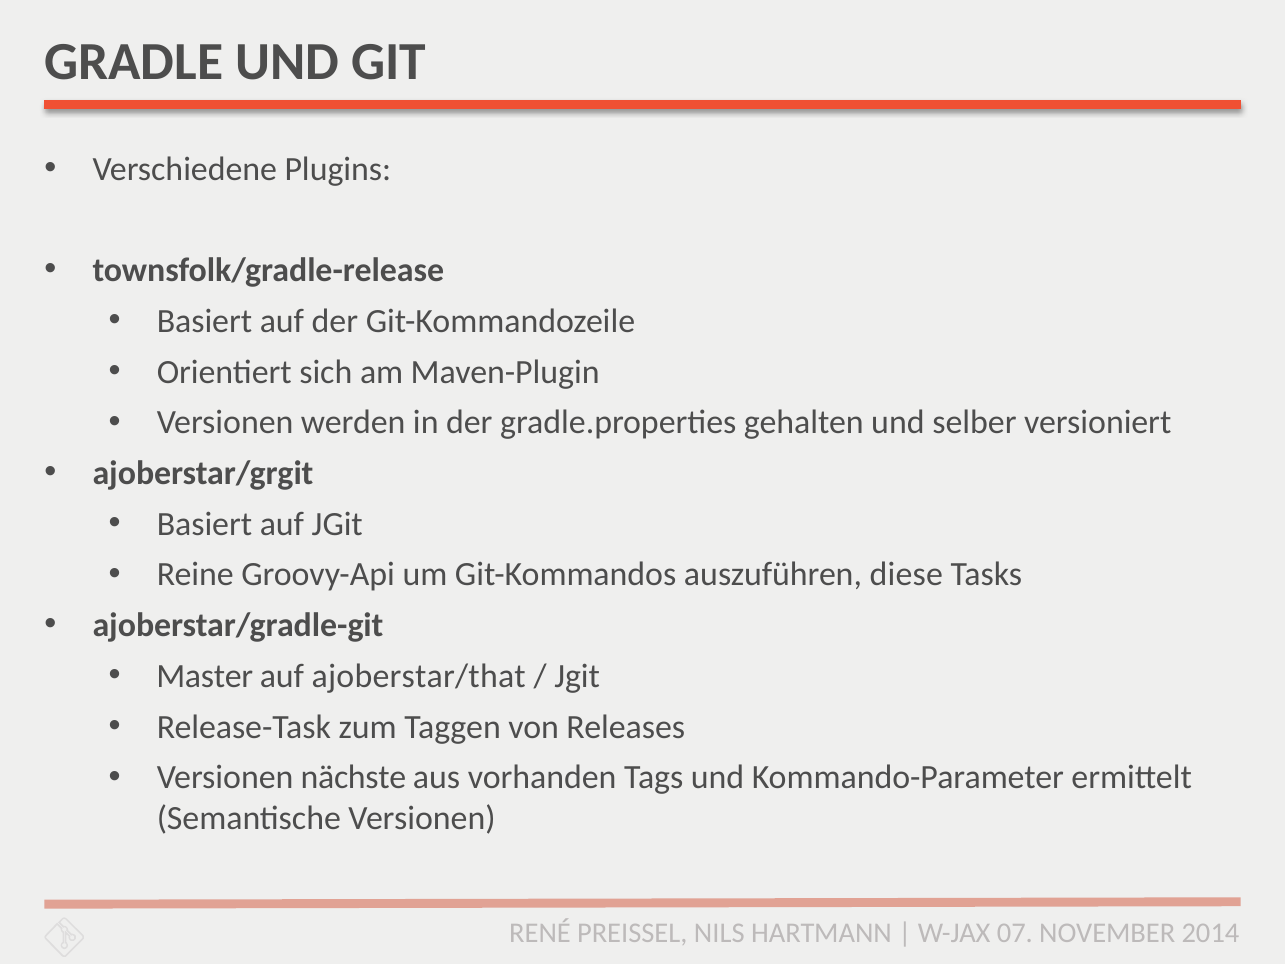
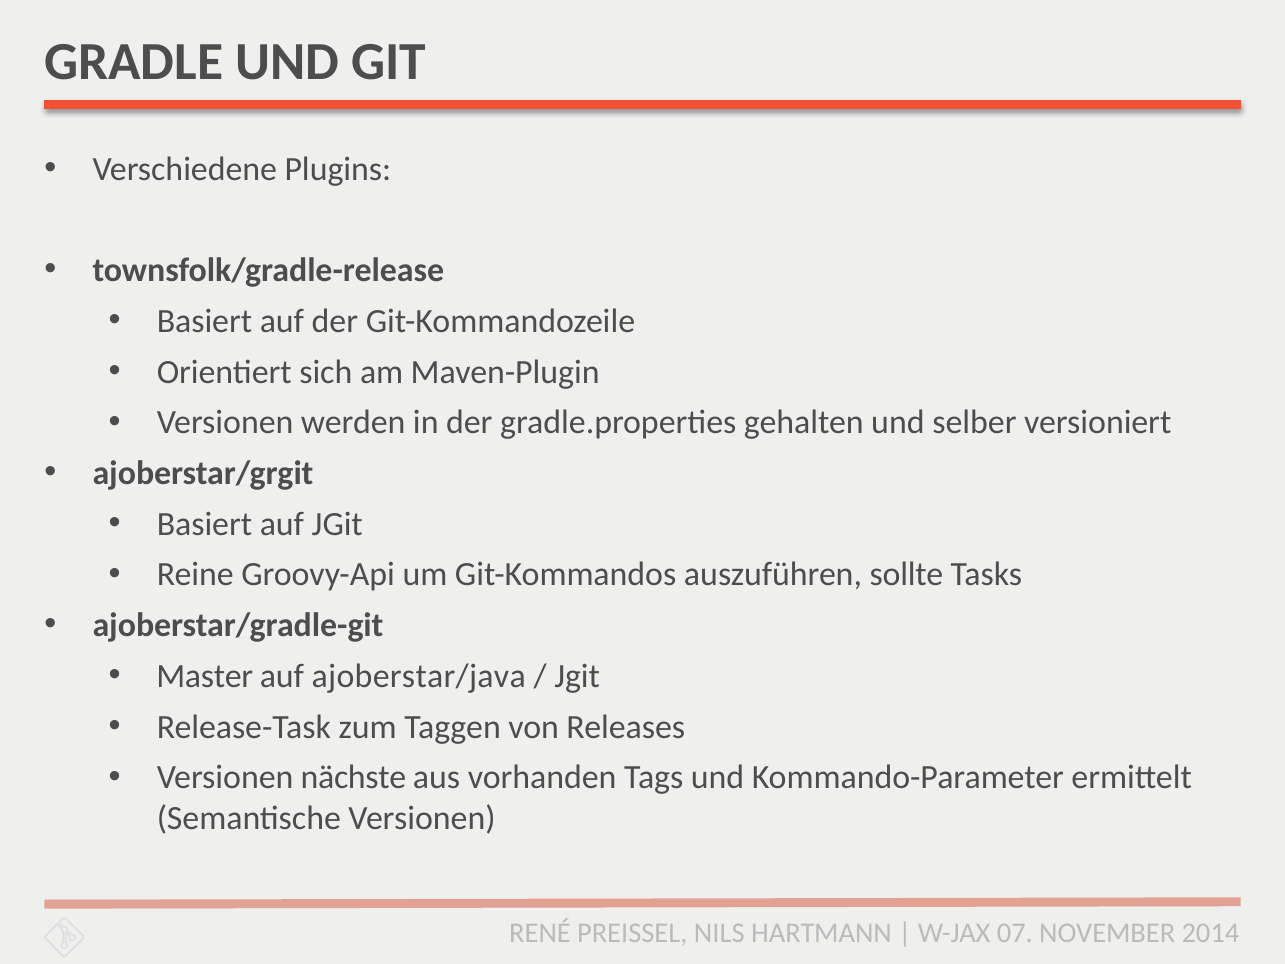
diese: diese -> sollte
ajoberstar/that: ajoberstar/that -> ajoberstar/java
